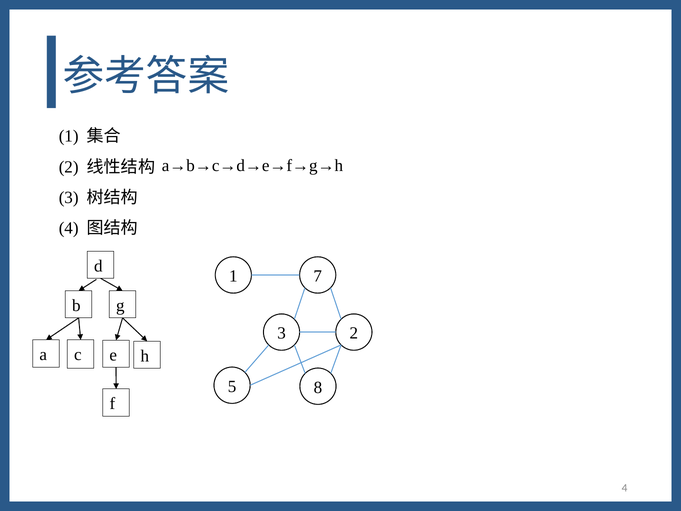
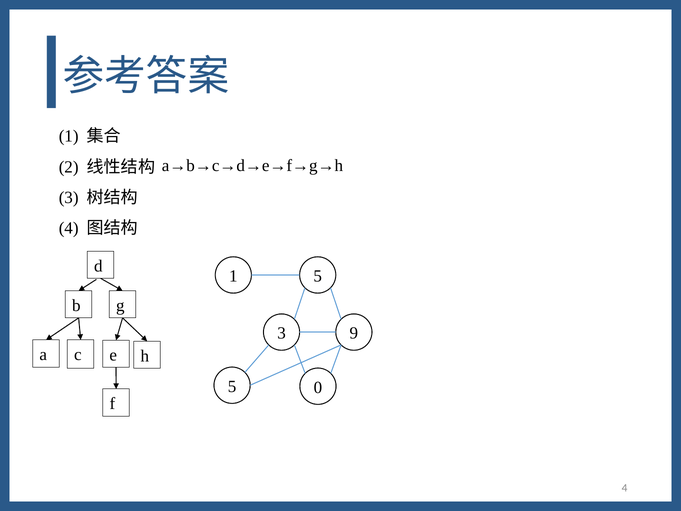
1 7: 7 -> 5
3 2: 2 -> 9
8: 8 -> 0
